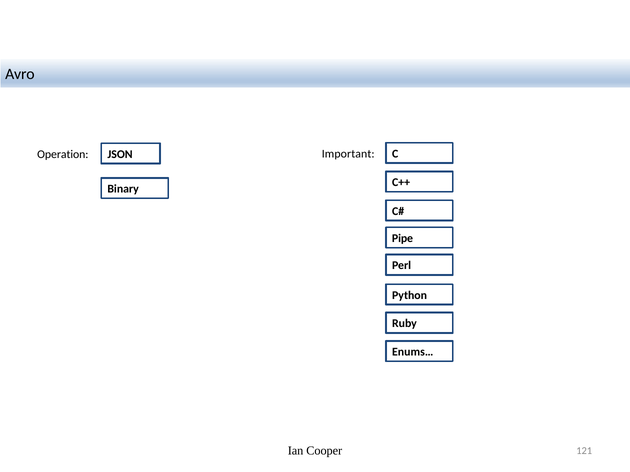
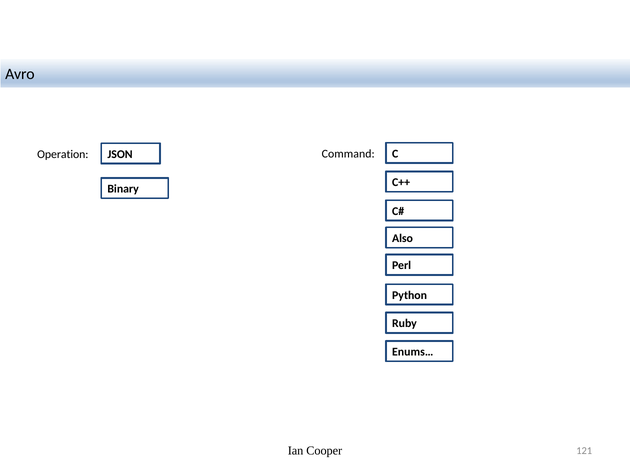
Important: Important -> Command
Pipe: Pipe -> Also
